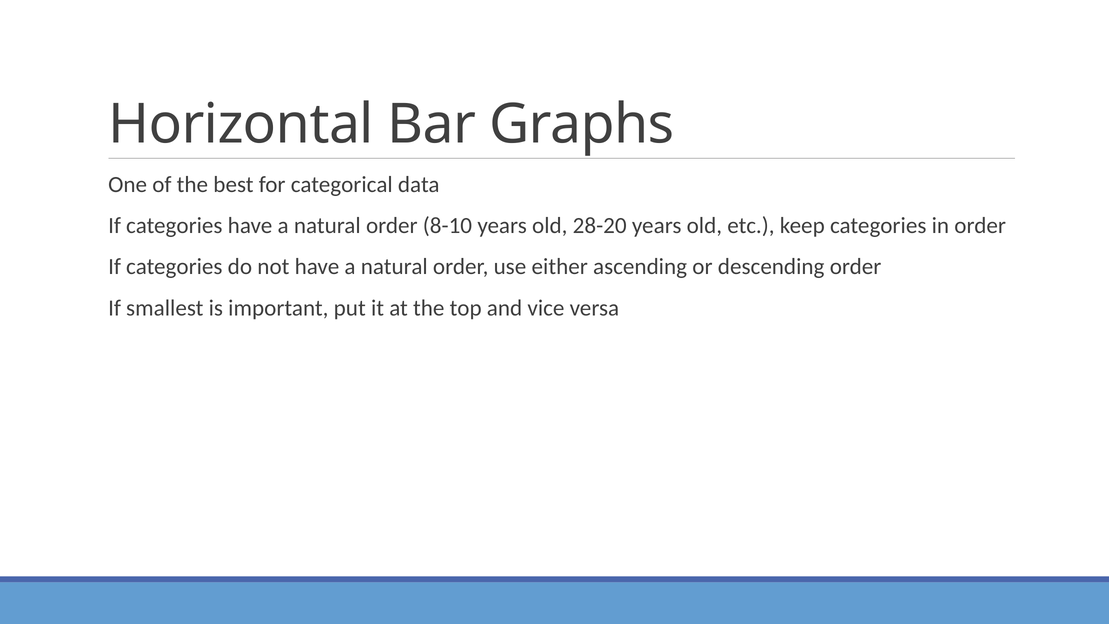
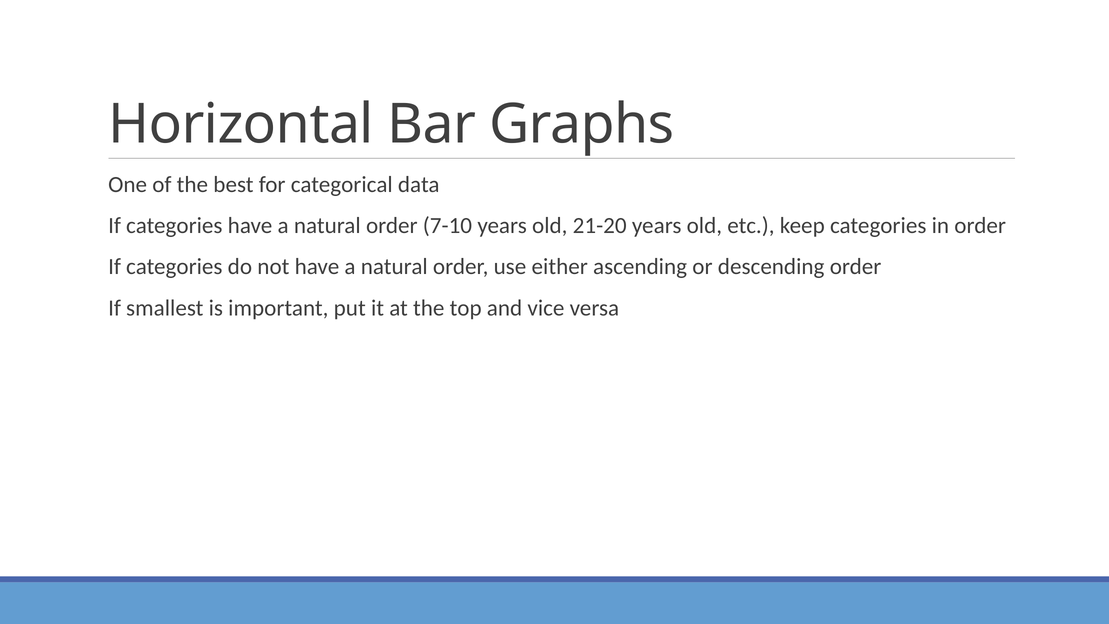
8-10: 8-10 -> 7-10
28-20: 28-20 -> 21-20
